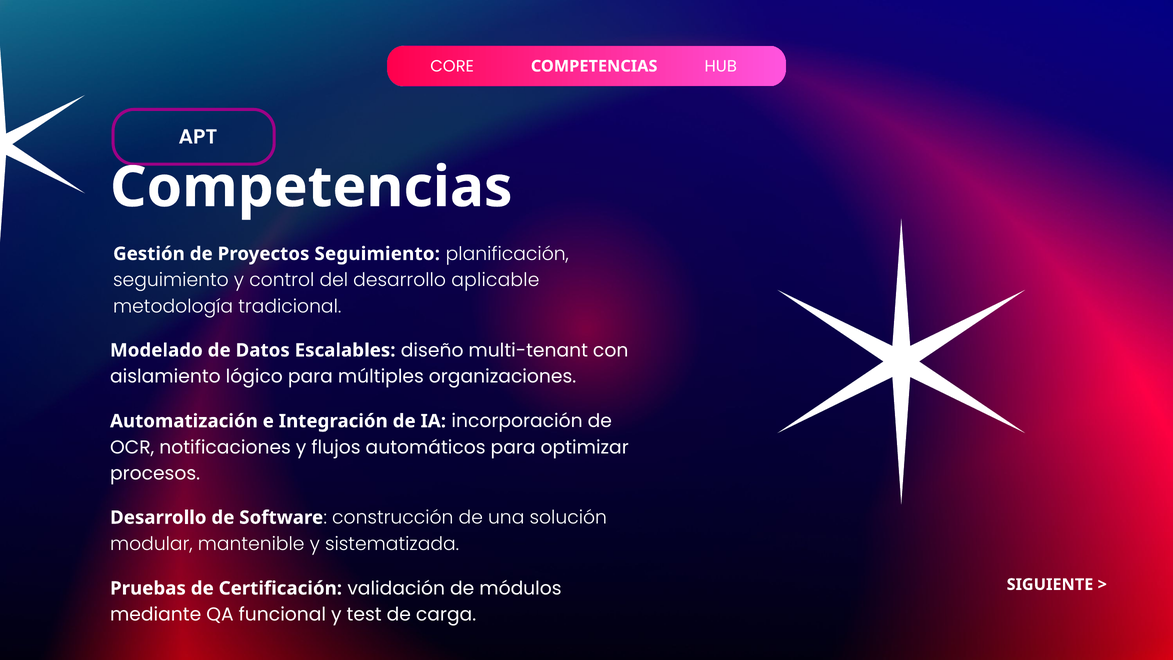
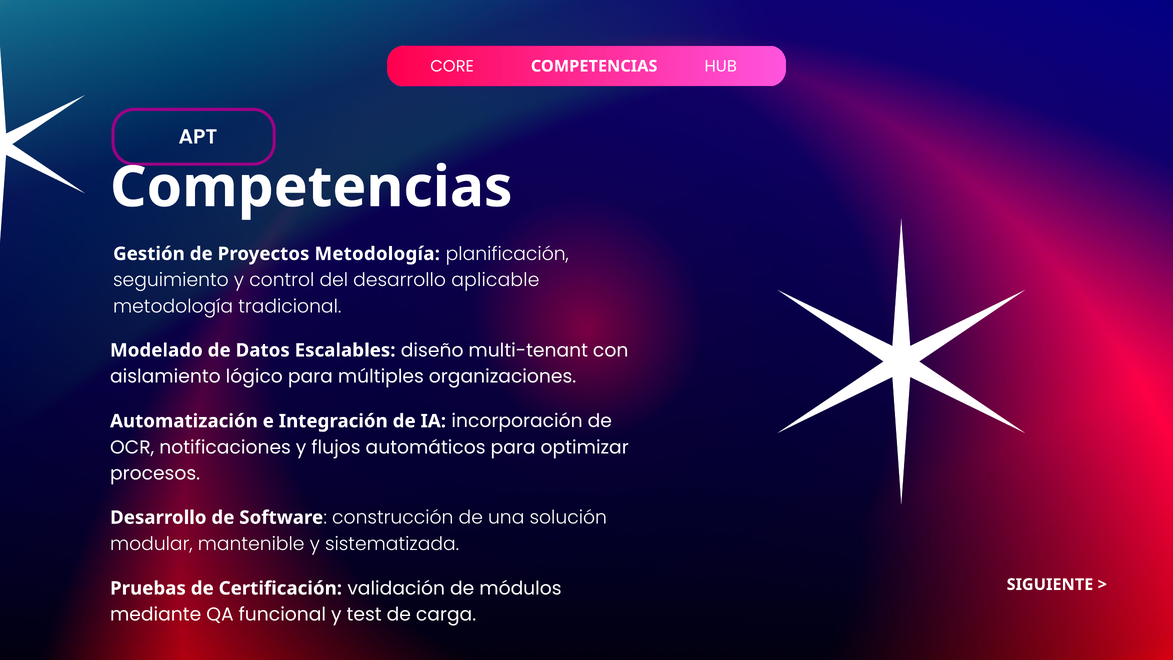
Proyectos Seguimiento: Seguimiento -> Metodología
